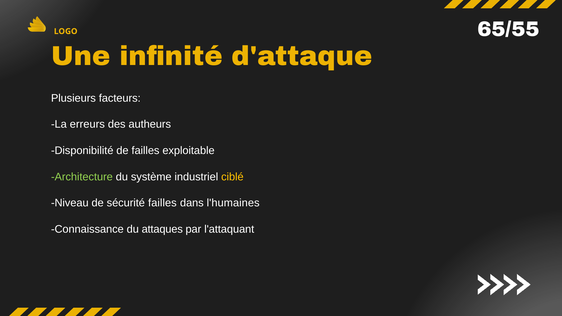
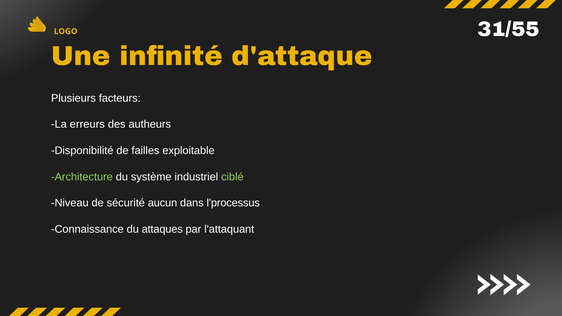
65/55: 65/55 -> 31/55
ciblé colour: yellow -> light green
sécurité failles: failles -> aucun
l'humaines: l'humaines -> l'processus
